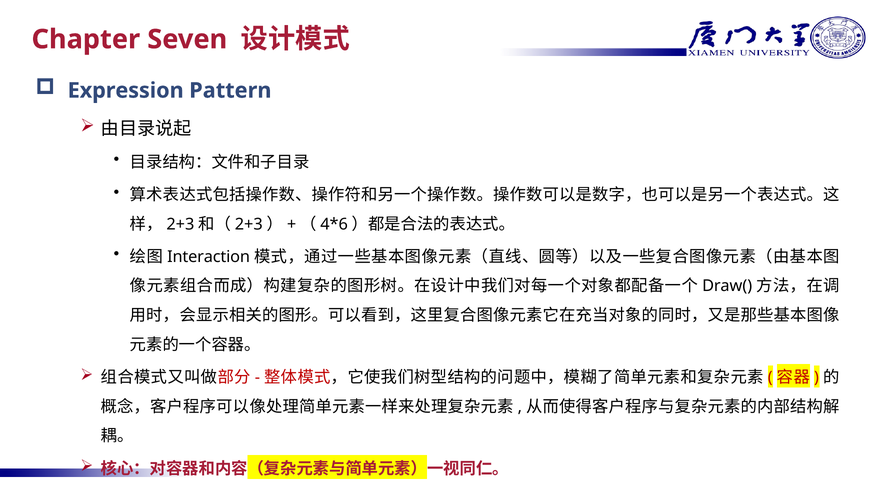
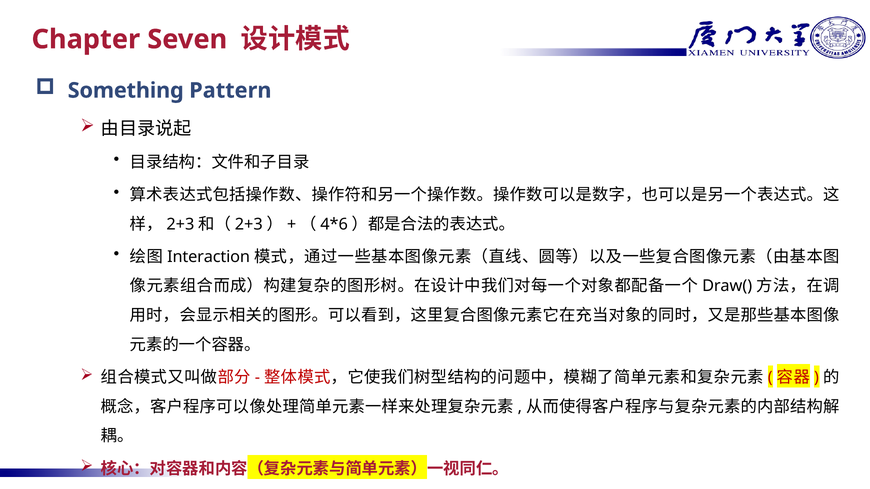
Expression: Expression -> Something
